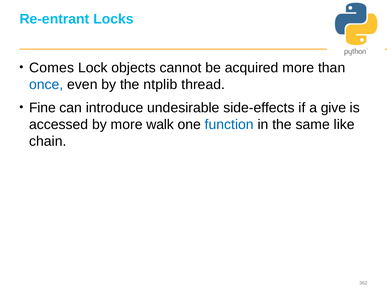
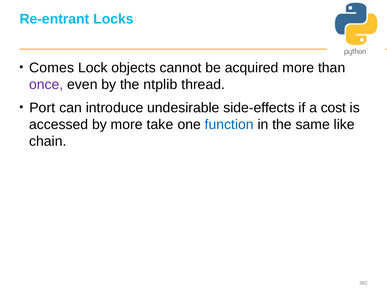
once colour: blue -> purple
Fine: Fine -> Port
give: give -> cost
walk: walk -> take
